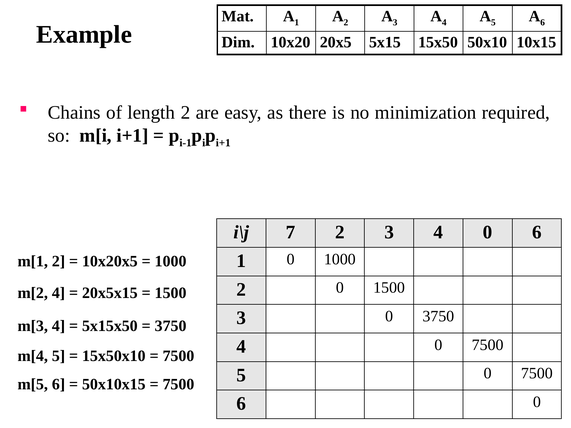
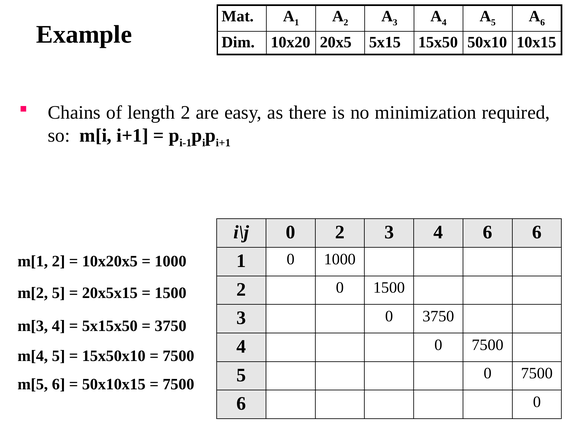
i\j 7: 7 -> 0
3 4 0: 0 -> 6
m[2 4: 4 -> 5
